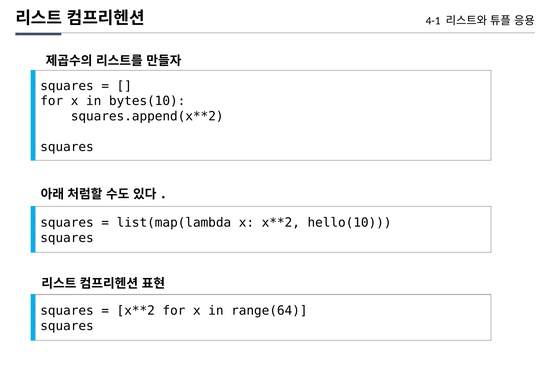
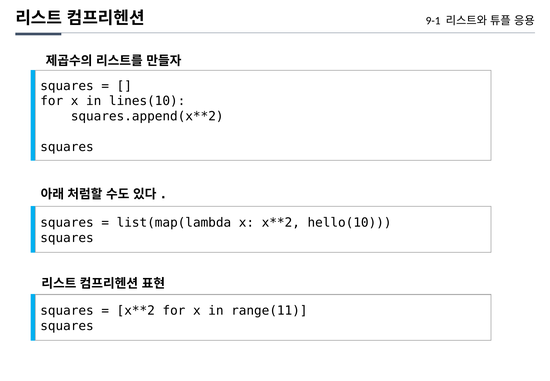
4-1: 4-1 -> 9-1
bytes(10: bytes(10 -> lines(10
range(64: range(64 -> range(11
